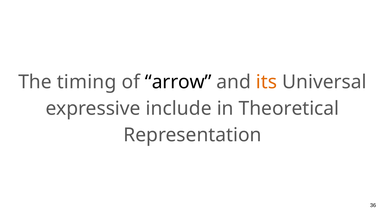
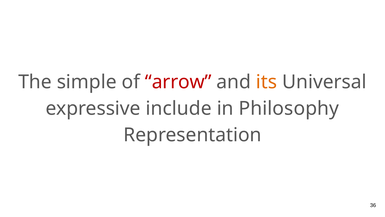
timing: timing -> simple
arrow colour: black -> red
Theoretical: Theoretical -> Philosophy
